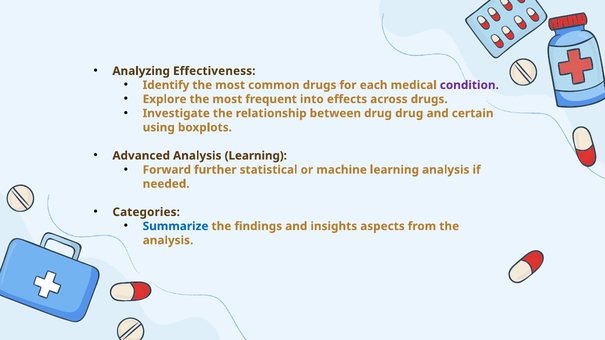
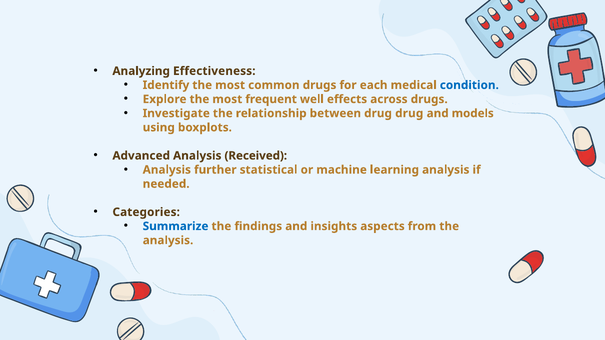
condition colour: purple -> blue
into: into -> well
certain: certain -> models
Analysis Learning: Learning -> Received
Forward at (167, 170): Forward -> Analysis
